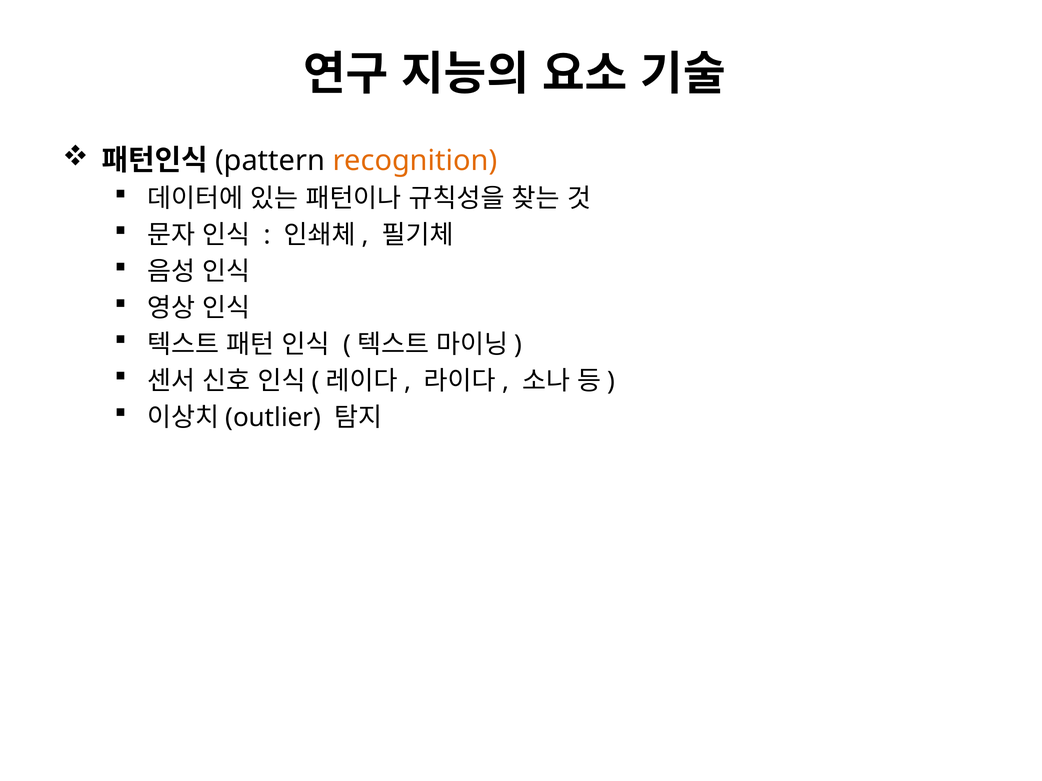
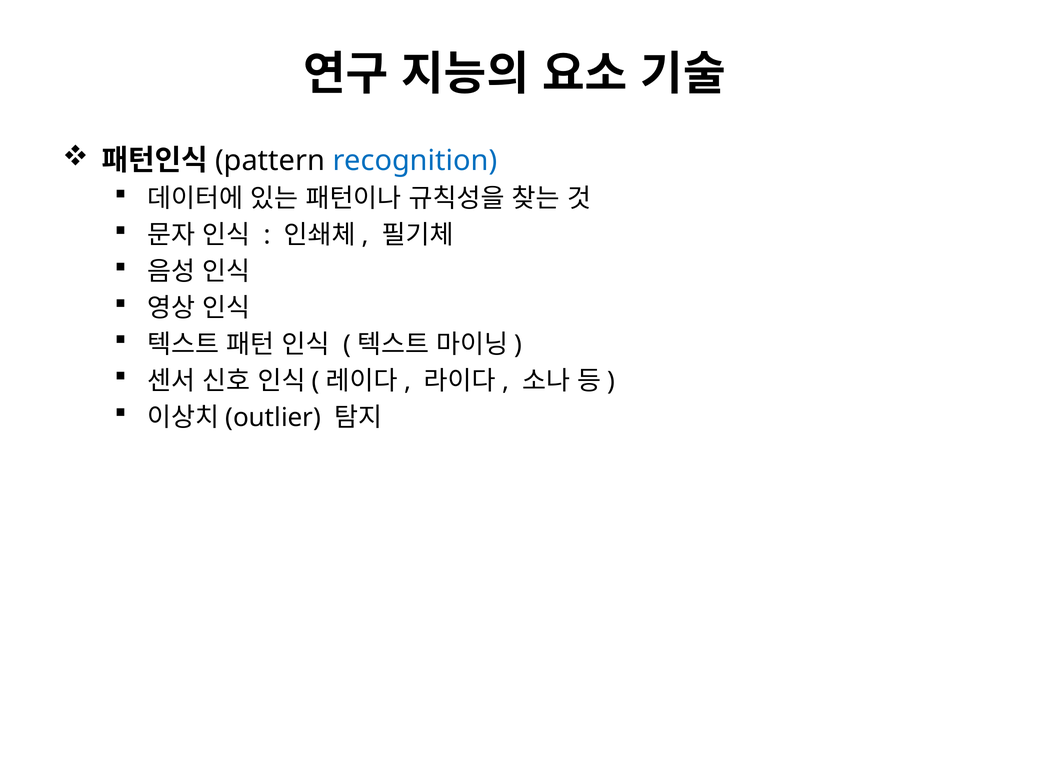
recognition colour: orange -> blue
